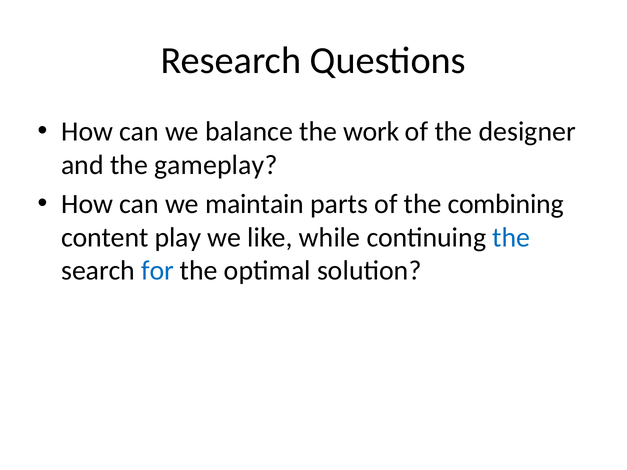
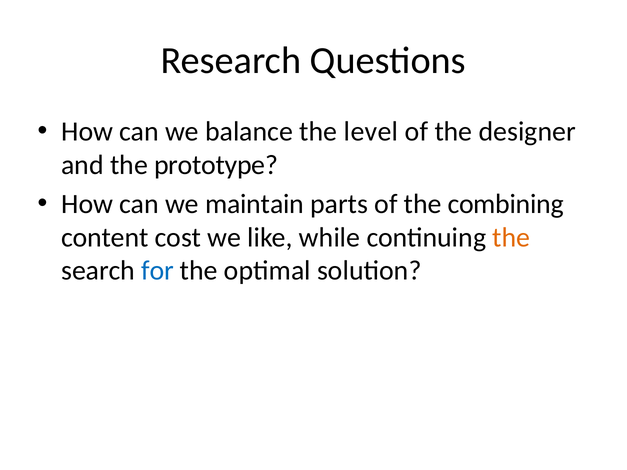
work: work -> level
gameplay: gameplay -> prototype
play: play -> cost
the at (511, 237) colour: blue -> orange
